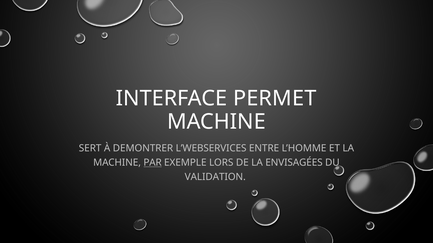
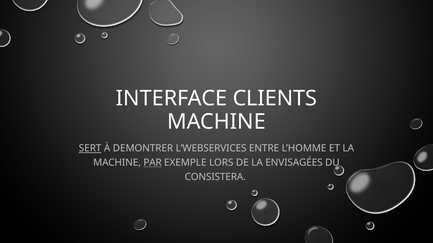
PERMET: PERMET -> CLIENTS
SERT underline: none -> present
VALIDATION: VALIDATION -> CONSISTERA
